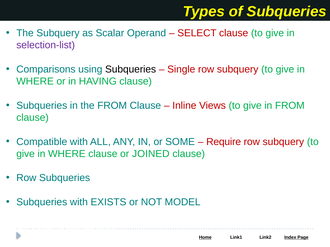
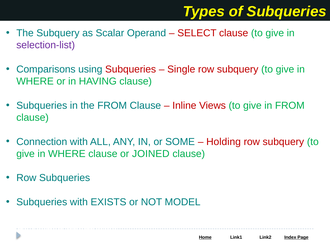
Subqueries at (131, 69) colour: black -> red
Compatible: Compatible -> Connection
Require: Require -> Holding
